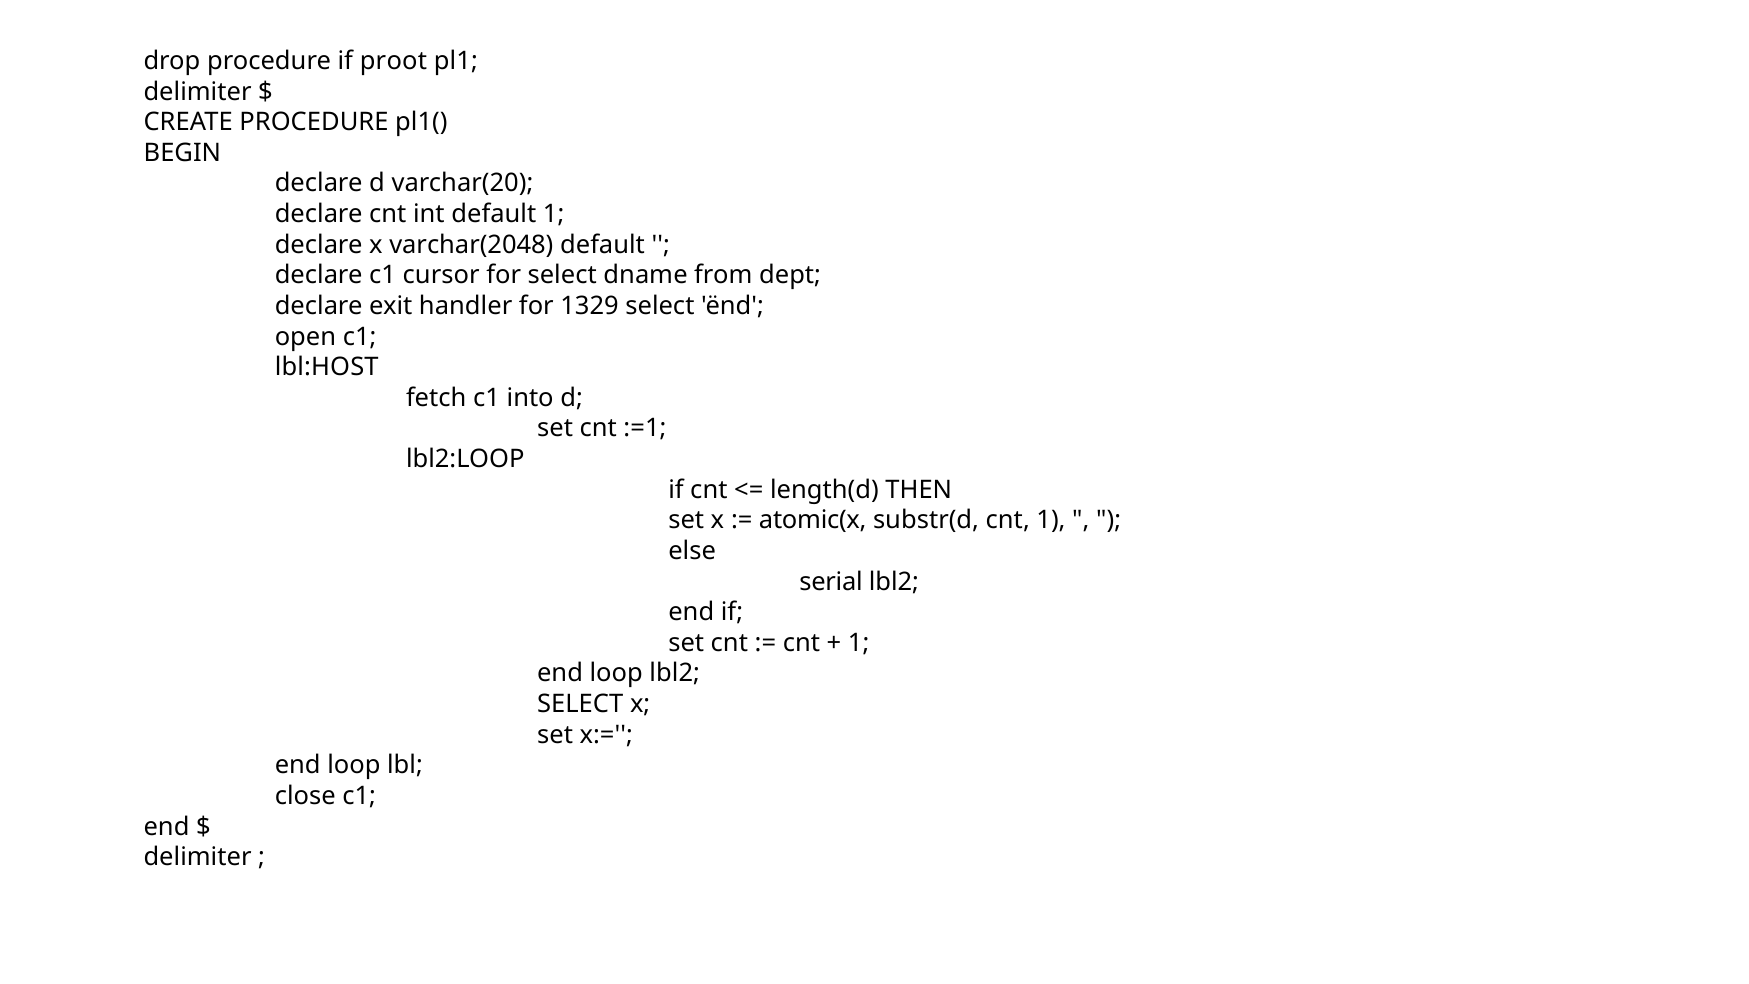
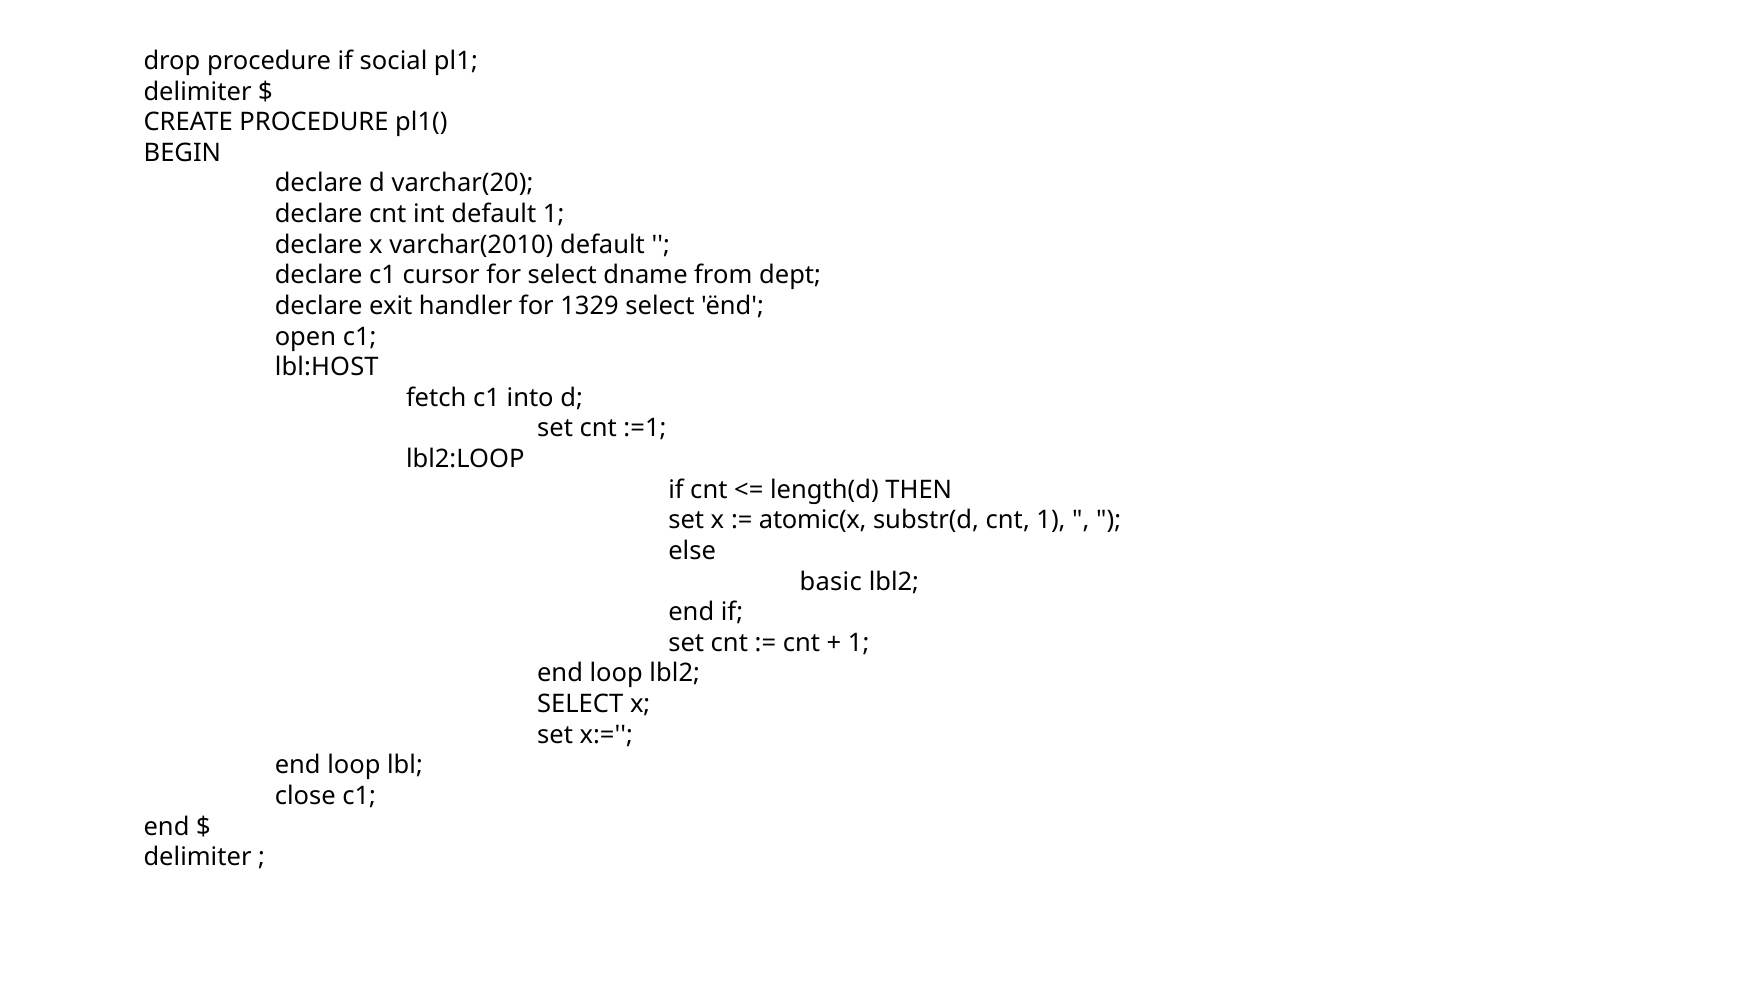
proot: proot -> social
varchar(2048: varchar(2048 -> varchar(2010
serial: serial -> basic
